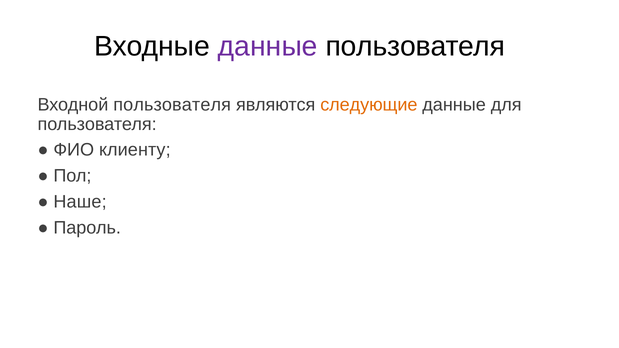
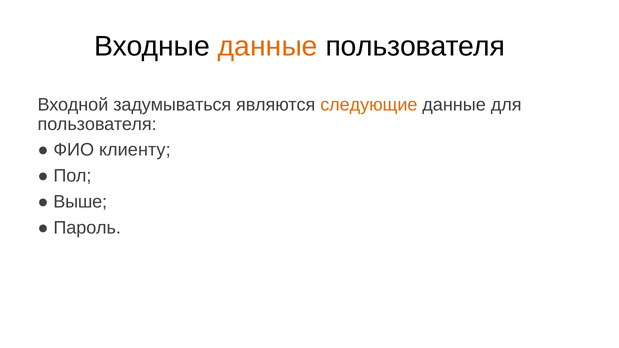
данные at (268, 47) colour: purple -> orange
Входной пользователя: пользователя -> задумываться
Наше: Наше -> Выше
